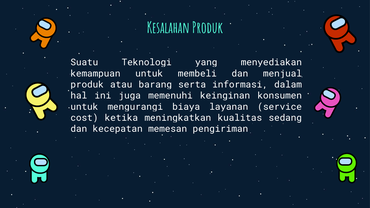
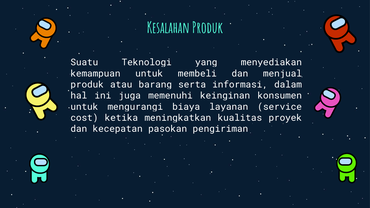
sedang: sedang -> proyek
memesan: memesan -> pasokan
